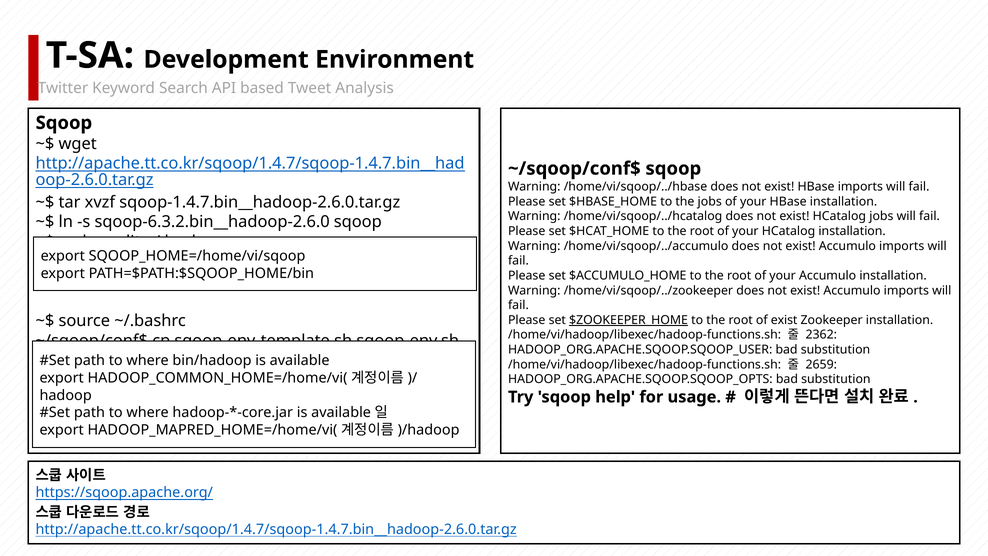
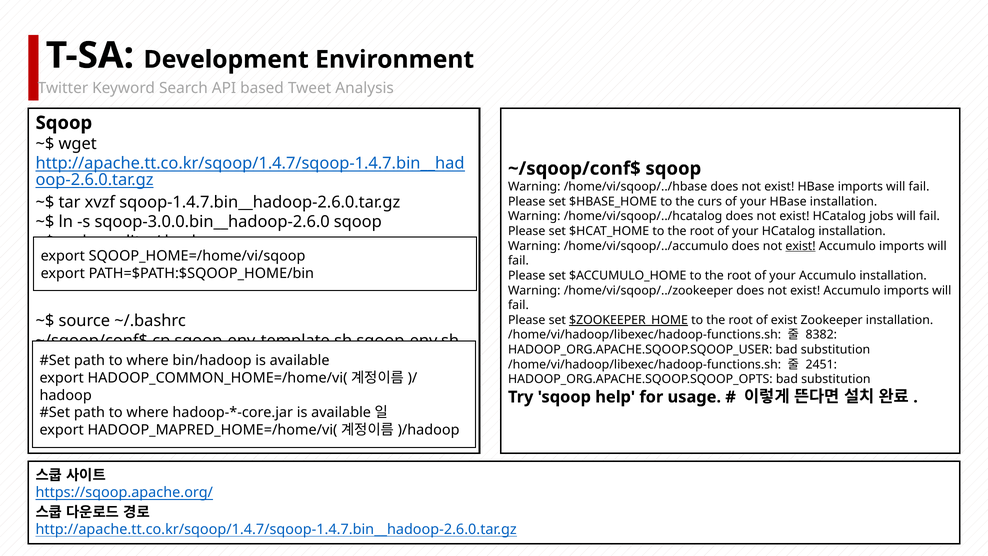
the jobs: jobs -> curs
sqoop-6.3.2.bin__hadoop-2.6.0: sqoop-6.3.2.bin__hadoop-2.6.0 -> sqoop-3.0.0.bin__hadoop-2.6.0
exist at (801, 246) underline: none -> present
2362: 2362 -> 8382
2659: 2659 -> 2451
